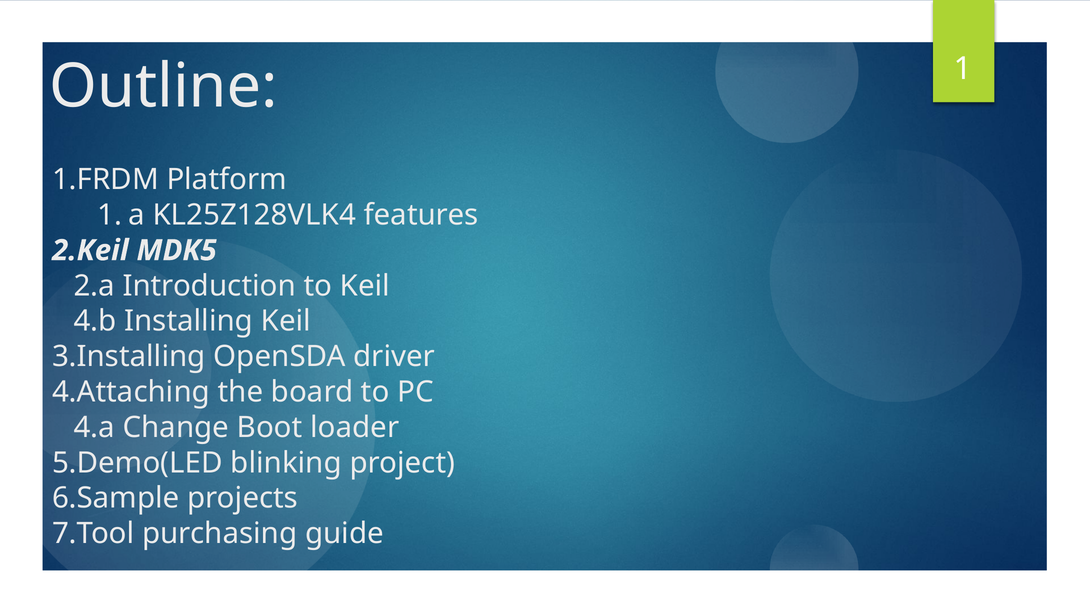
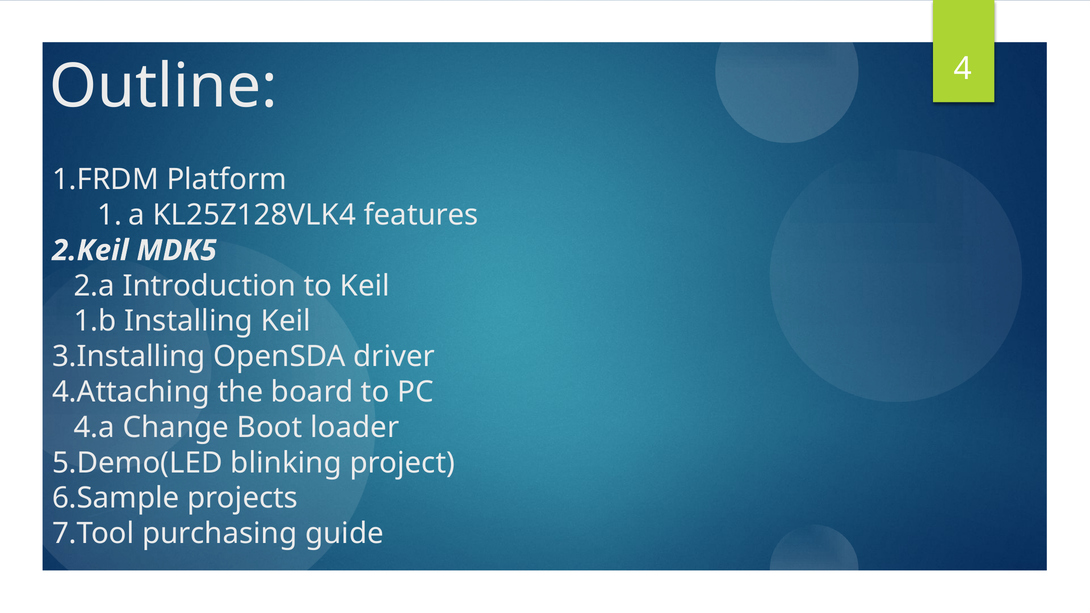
1: 1 -> 4
4.b: 4.b -> 1.b
